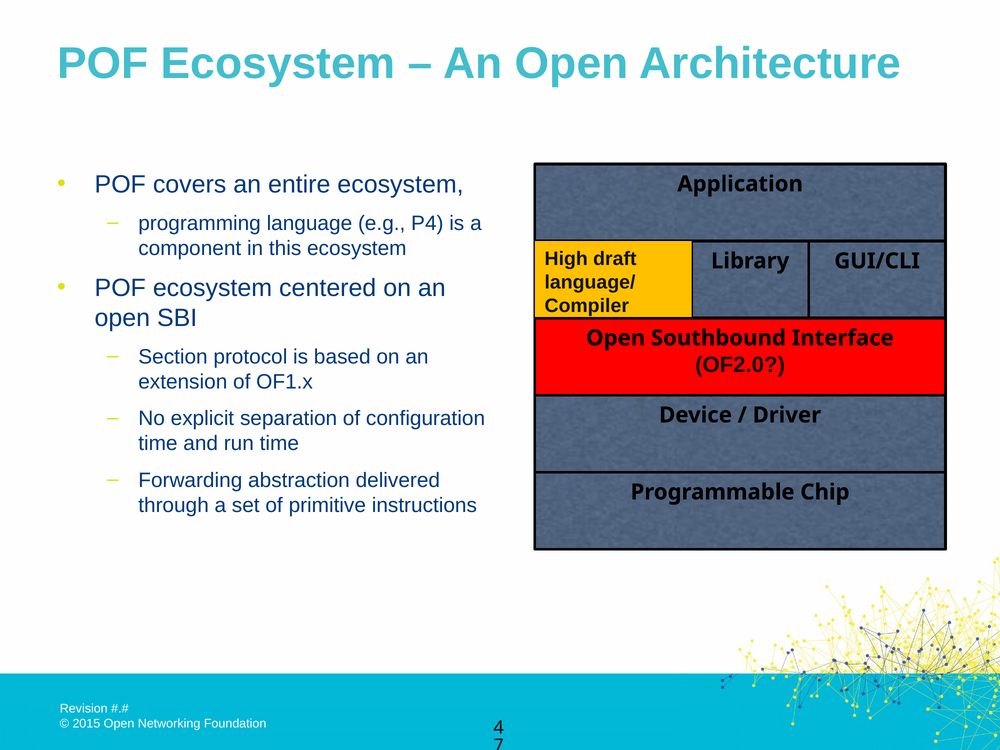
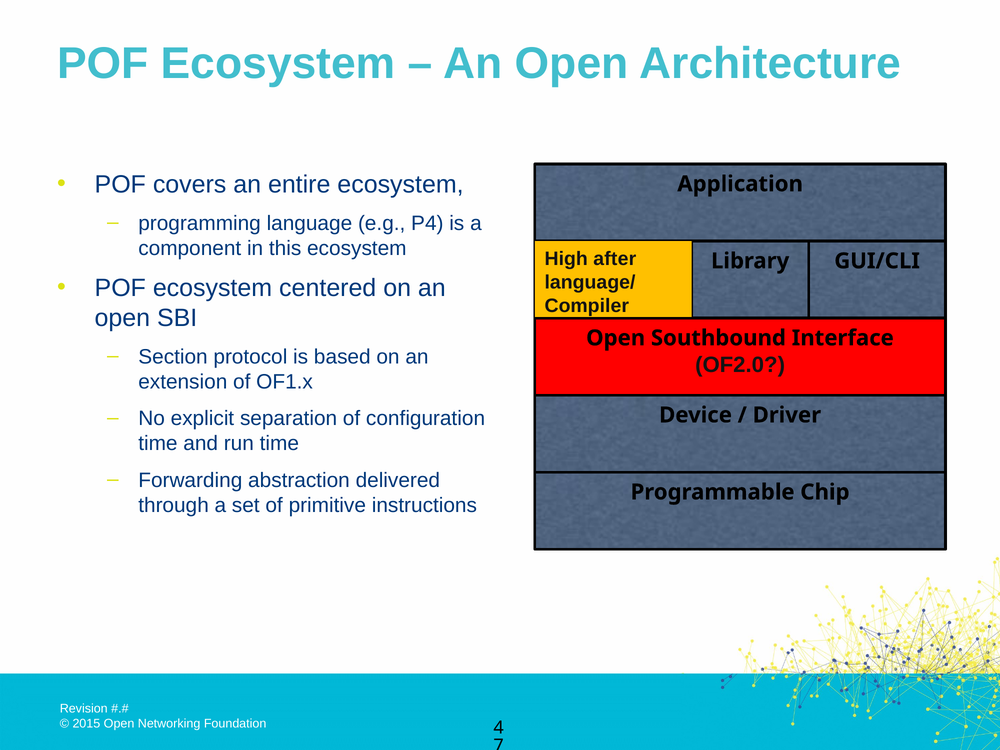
draft: draft -> after
